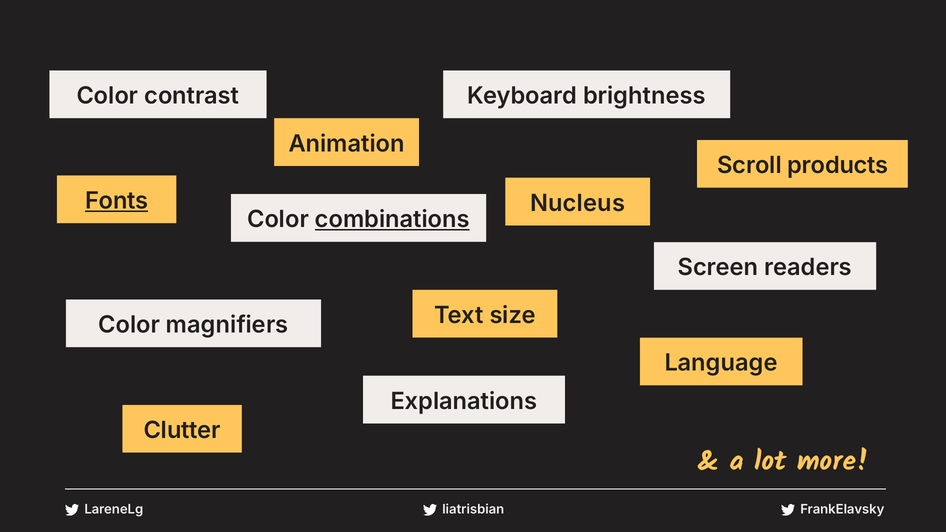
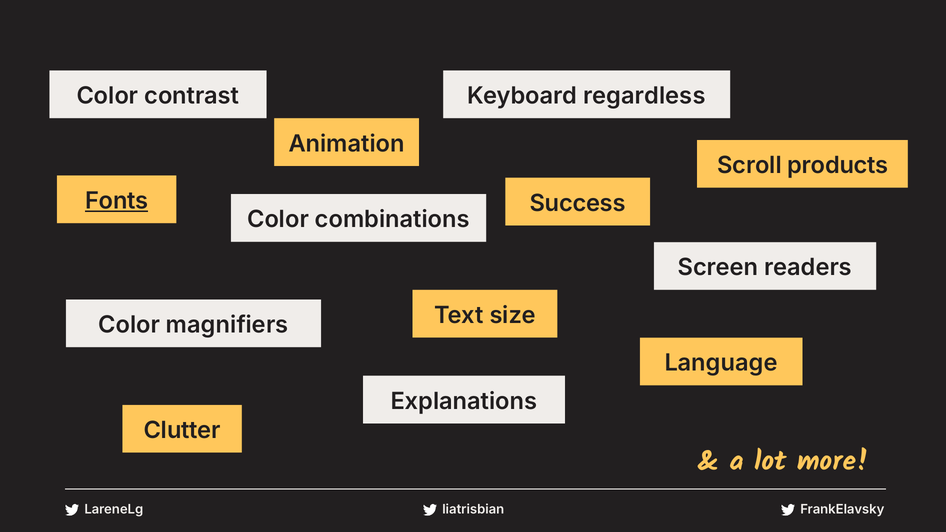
brightness: brightness -> regardless
Nucleus: Nucleus -> Success
combinations underline: present -> none
